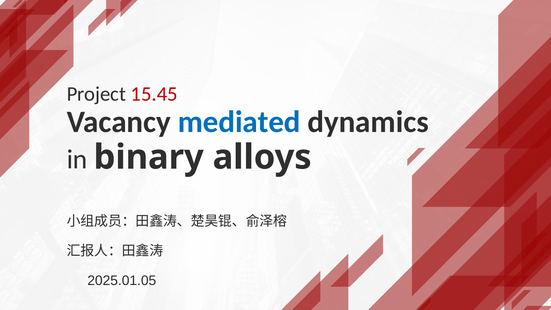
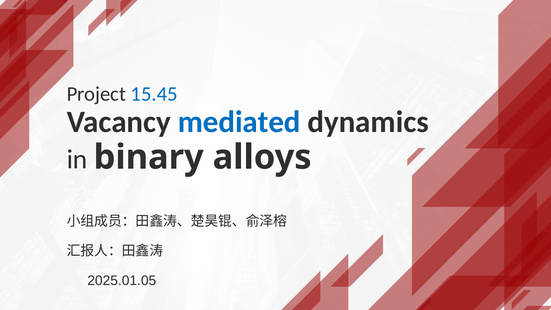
15.45 colour: red -> blue
